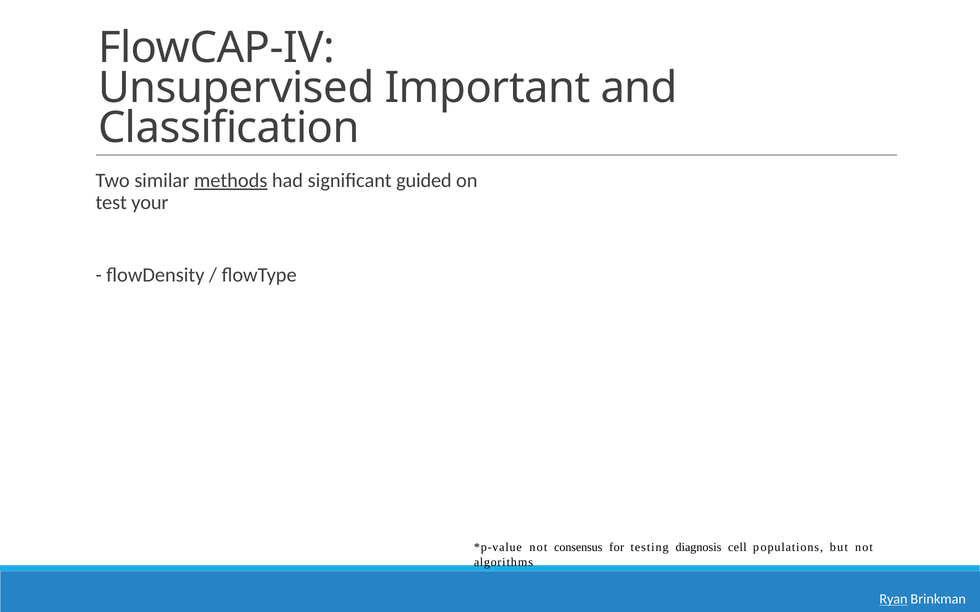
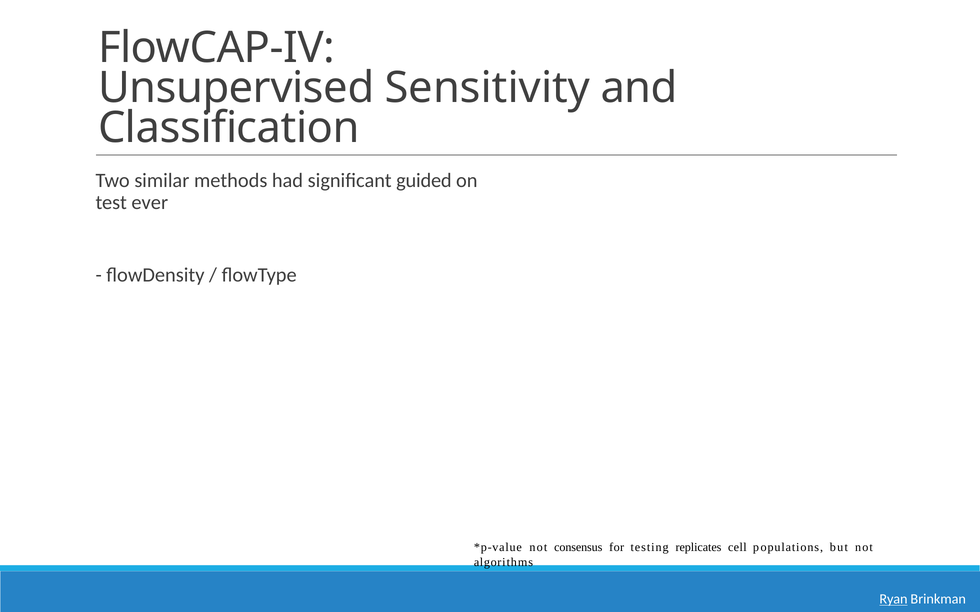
Important: Important -> Sensitivity
methods underline: present -> none
your: your -> ever
diagnosis: diagnosis -> replicates
